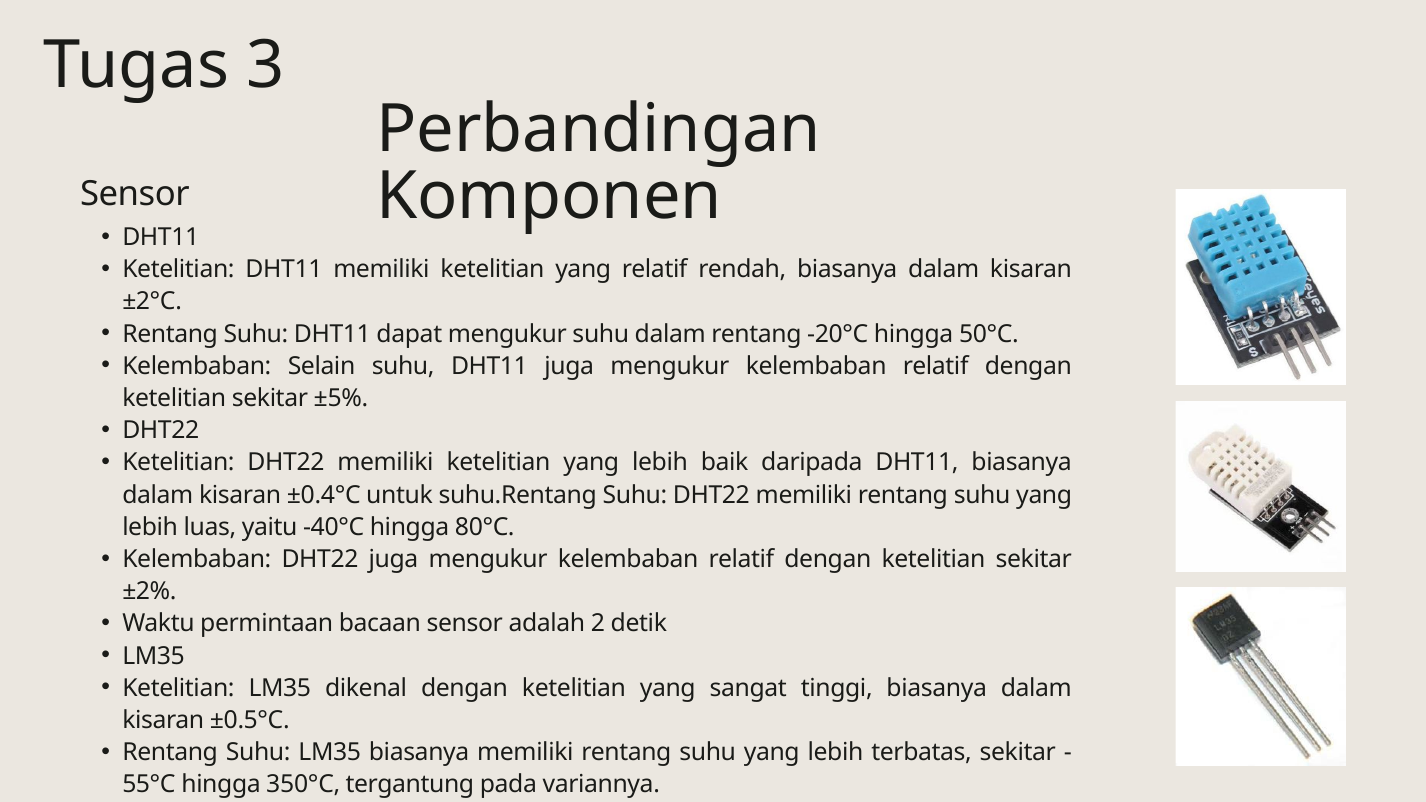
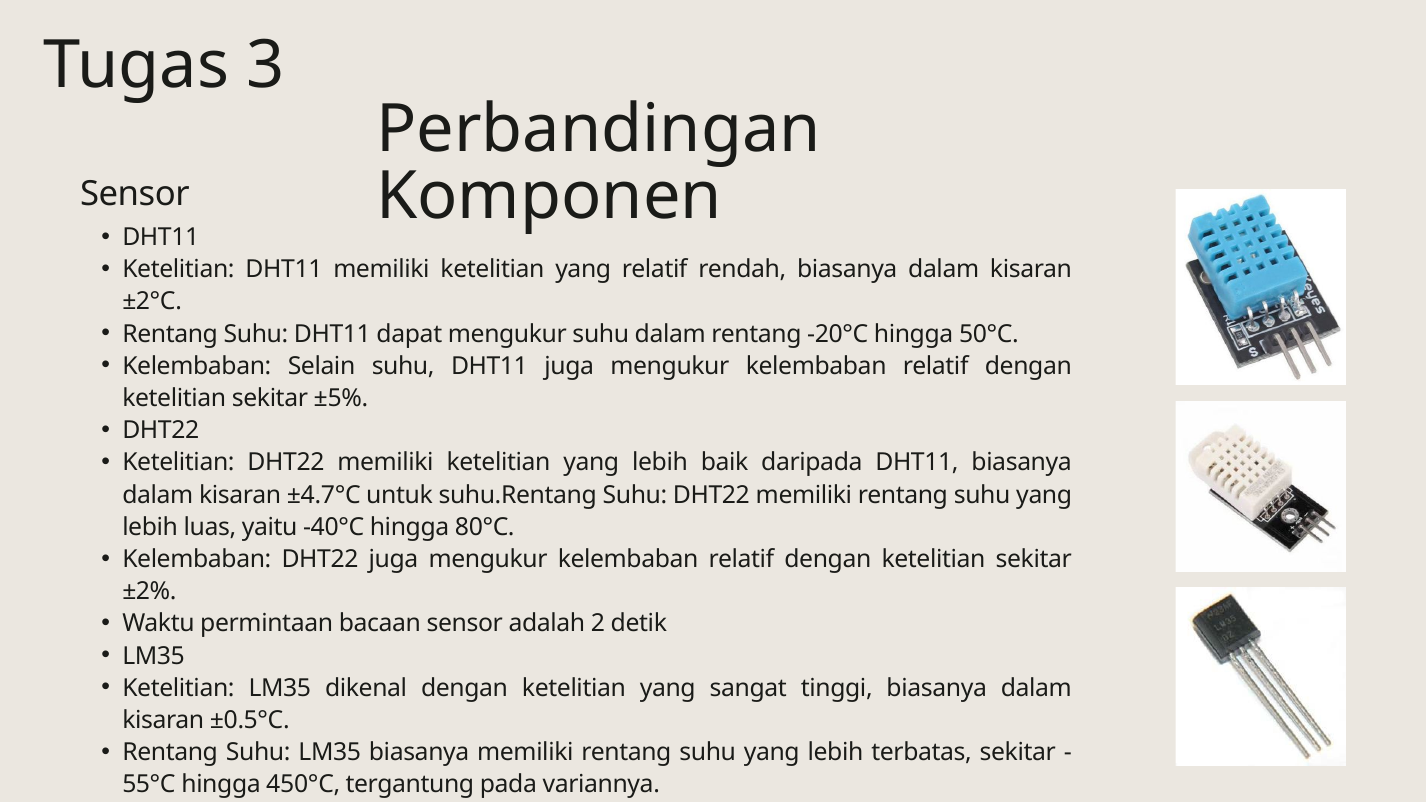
±0.4°C: ±0.4°C -> ±4.7°C
350°C: 350°C -> 450°C
